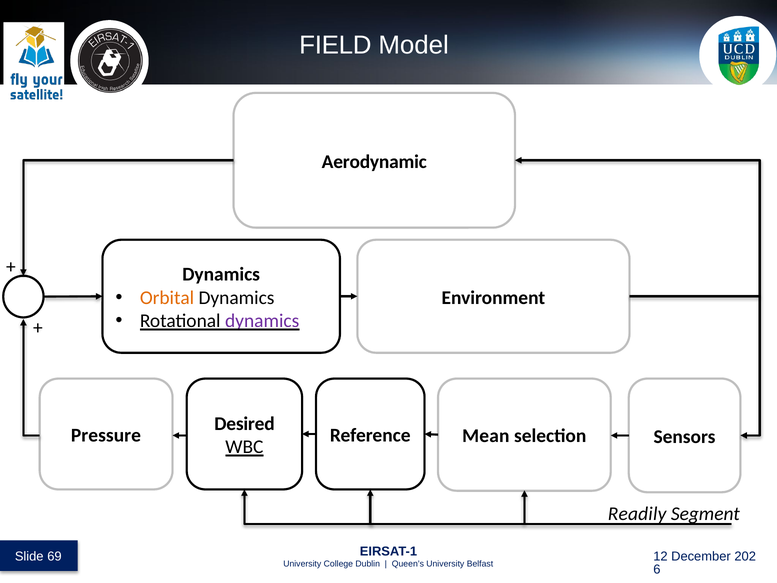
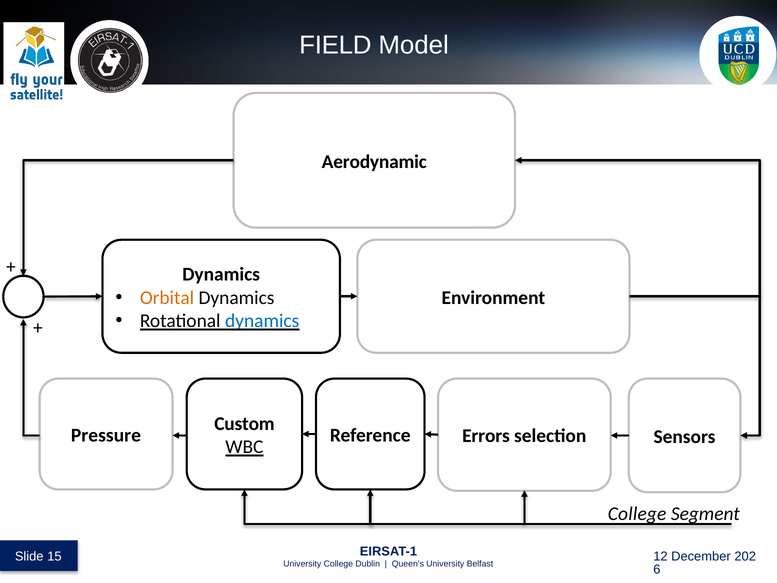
dynamics at (262, 321) colour: purple -> blue
Desired: Desired -> Custom
Mean: Mean -> Errors
Readily at (637, 514): Readily -> College
69: 69 -> 15
